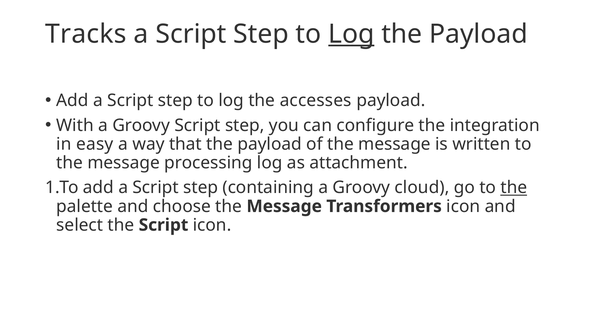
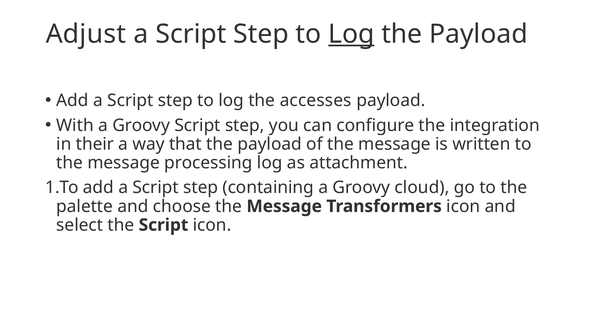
Tracks: Tracks -> Adjust
easy: easy -> their
the at (514, 187) underline: present -> none
